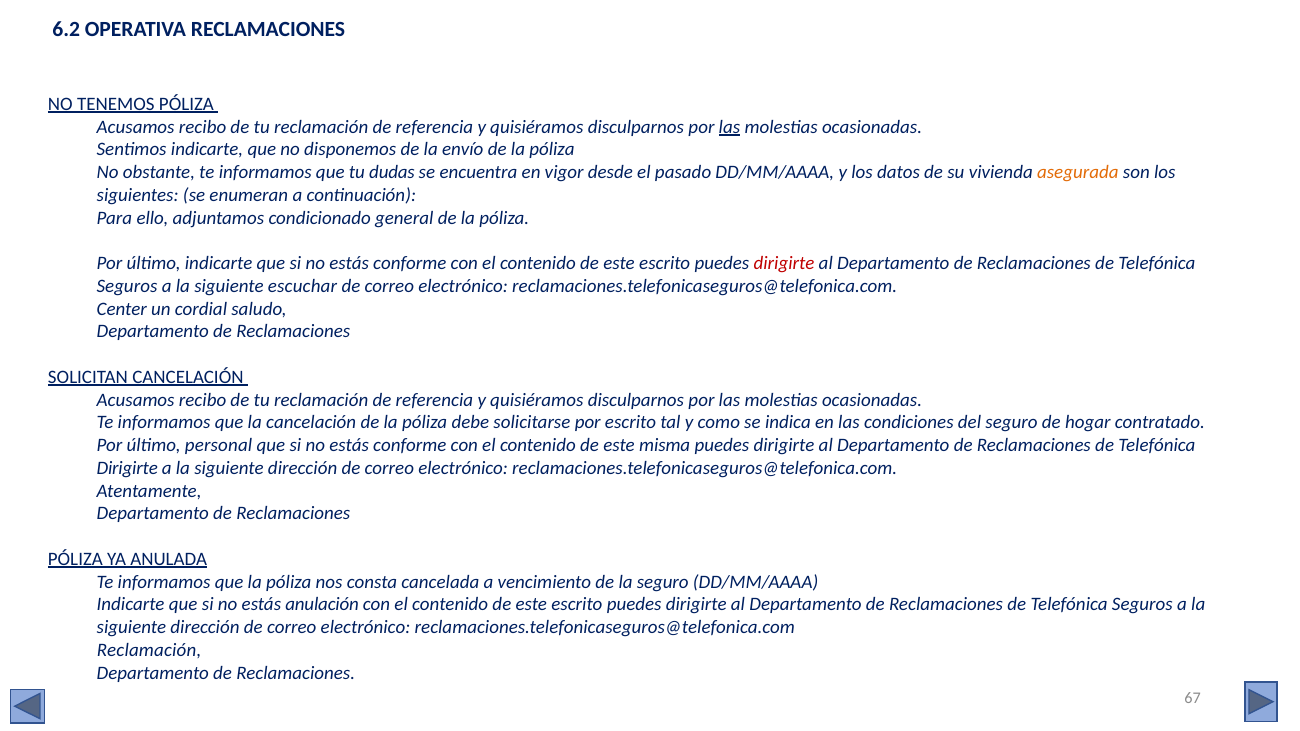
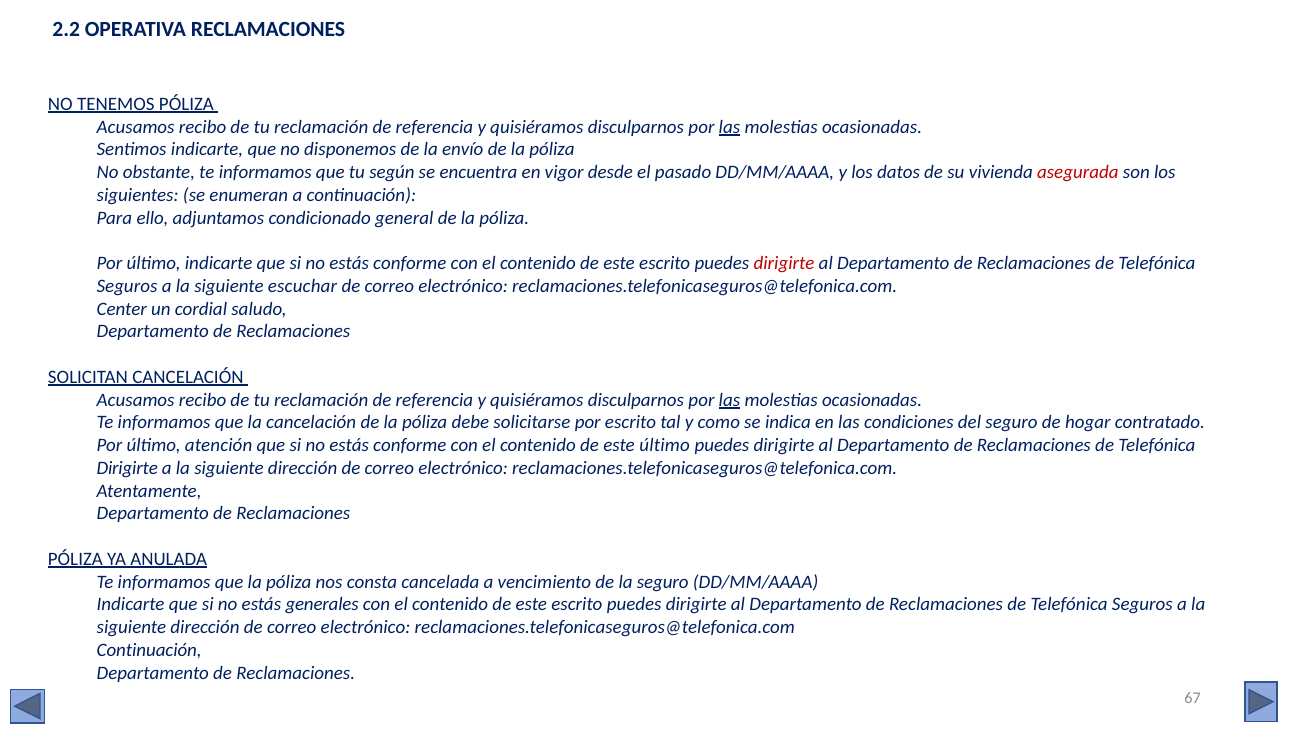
6.2: 6.2 -> 2.2
dudas: dudas -> según
asegurada colour: orange -> red
las at (729, 400) underline: none -> present
personal: personal -> atención
este misma: misma -> último
anulación: anulación -> generales
Reclamación at (149, 650): Reclamación -> Continuación
